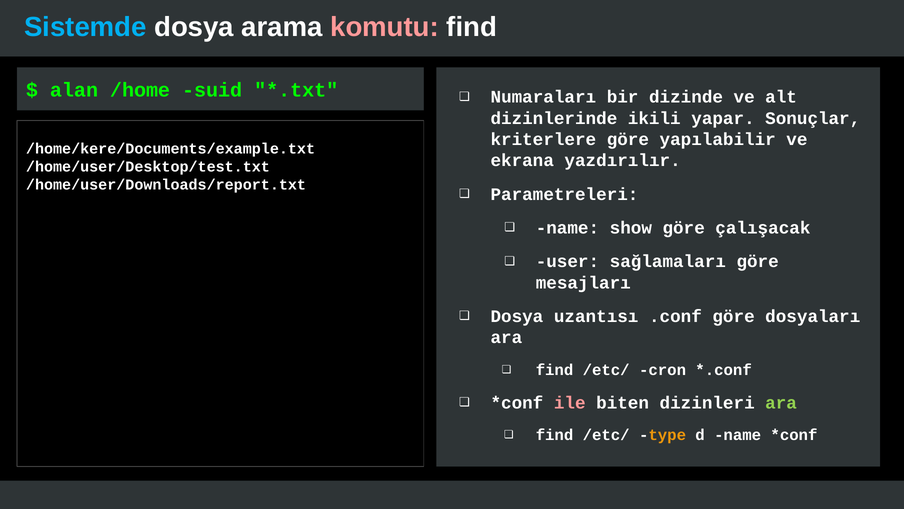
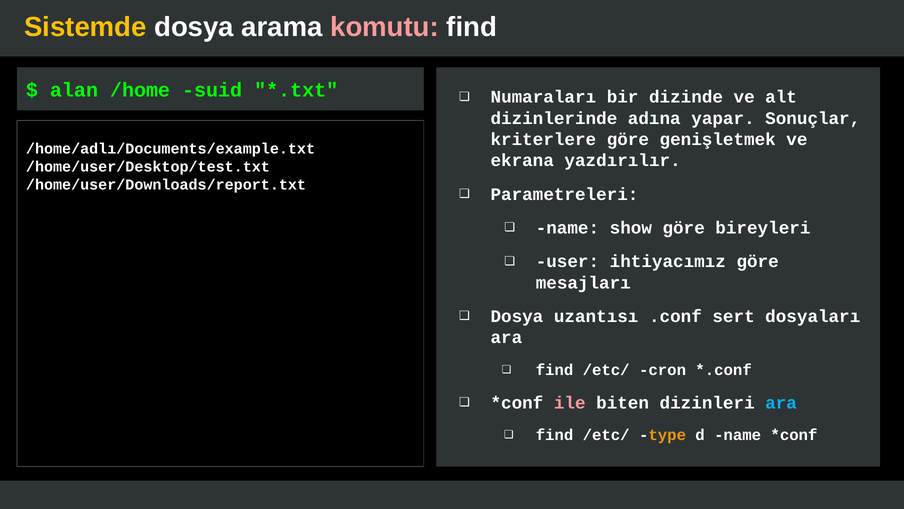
Sistemde colour: light blue -> yellow
ikili: ikili -> adına
yapılabilir: yapılabilir -> genişletmek
/home/kere/Documents/example.txt: /home/kere/Documents/example.txt -> /home/adlı/Documents/example.txt
çalışacak: çalışacak -> bireyleri
sağlamaları: sağlamaları -> ihtiyacımız
.conf göre: göre -> sert
ara at (781, 402) colour: light green -> light blue
